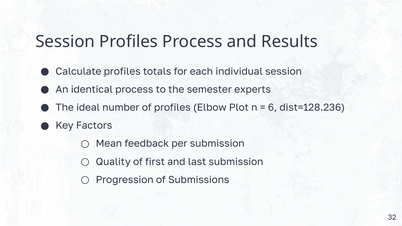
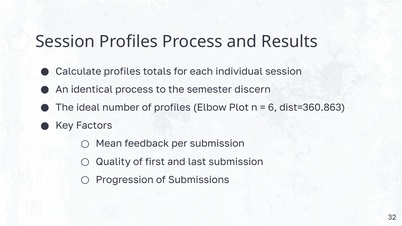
experts: experts -> discern
dist=128.236: dist=128.236 -> dist=360.863
